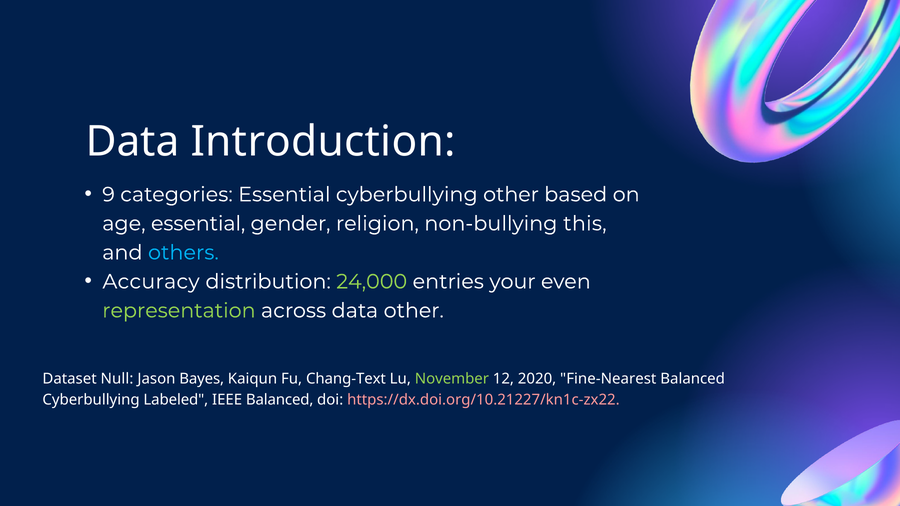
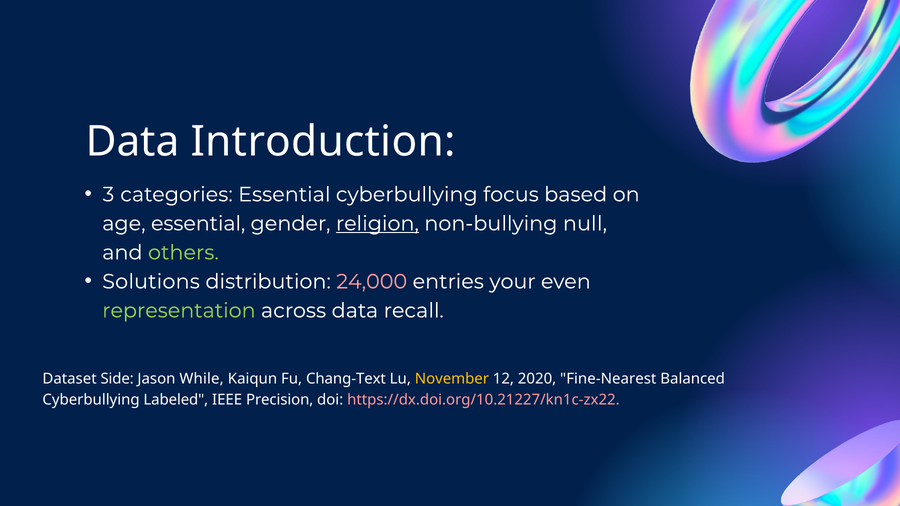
9: 9 -> 3
cyberbullying other: other -> focus
religion underline: none -> present
this: this -> null
others colour: light blue -> light green
Accuracy: Accuracy -> Solutions
24,000 colour: light green -> pink
data other: other -> recall
Null: Null -> Side
Bayes: Bayes -> While
November colour: light green -> yellow
IEEE Balanced: Balanced -> Precision
